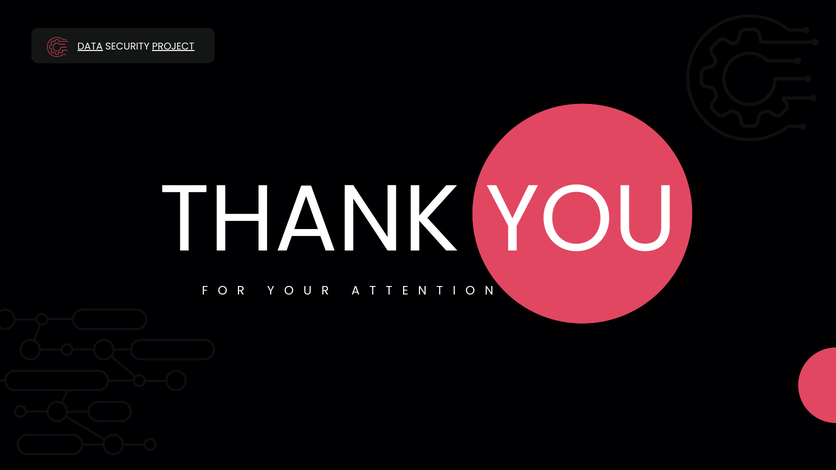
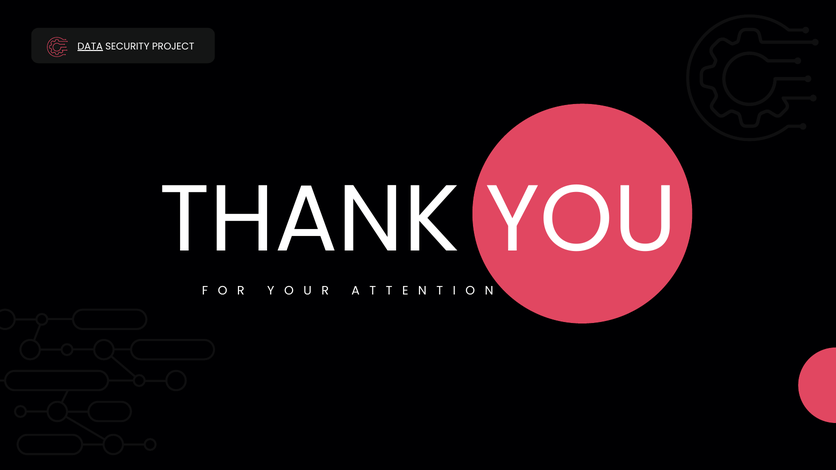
PROJECT underline: present -> none
